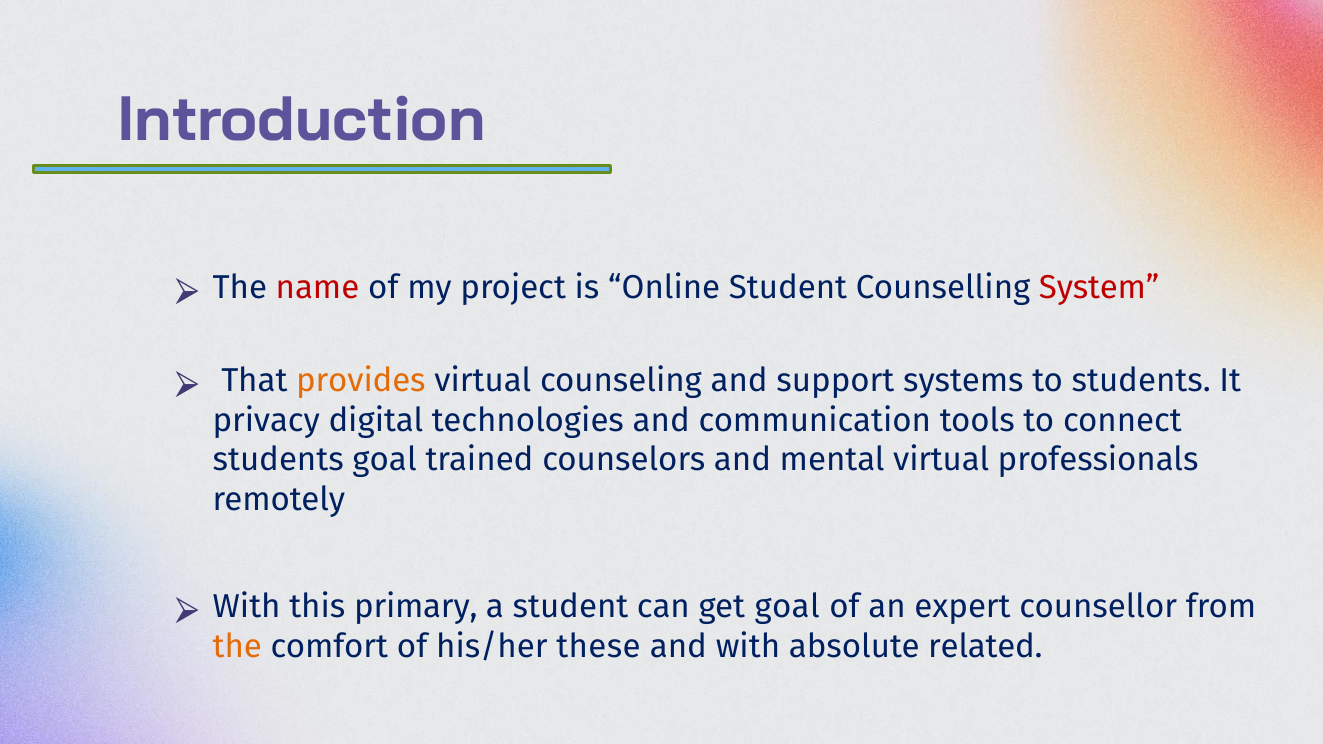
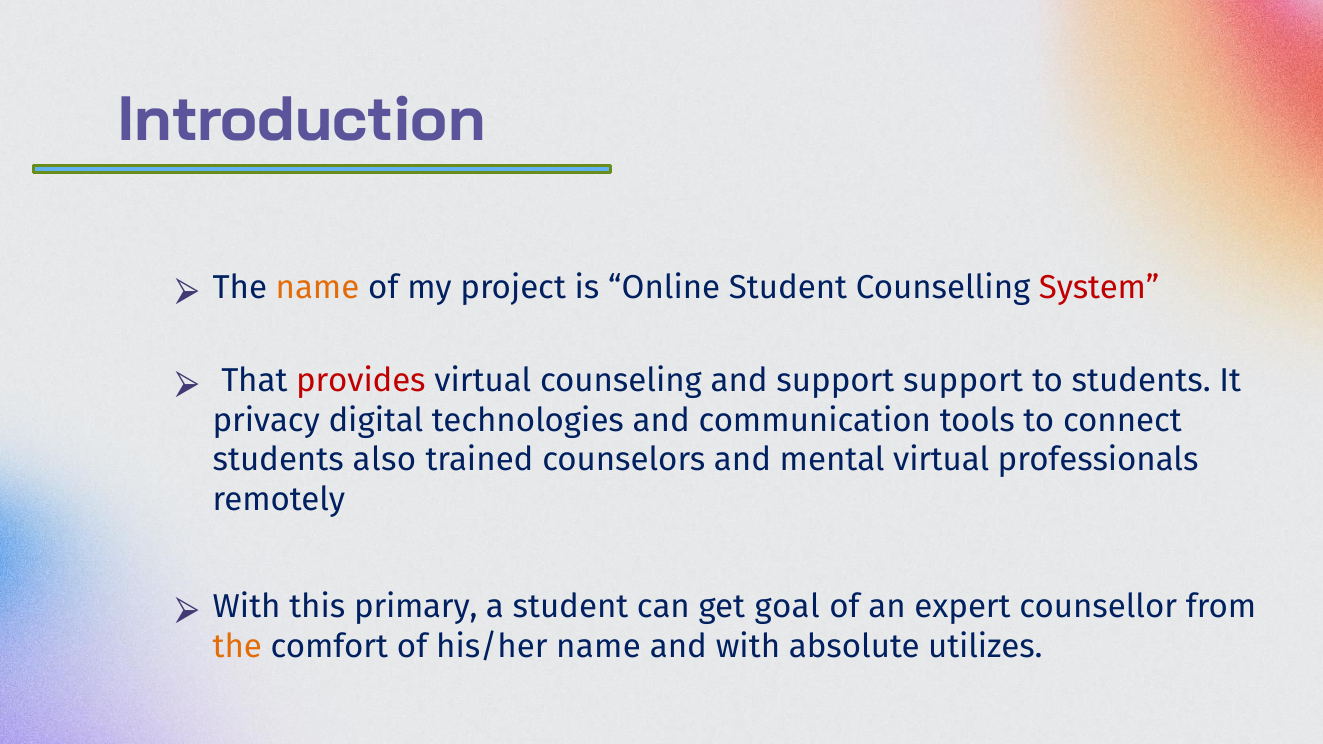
name at (317, 288) colour: red -> orange
provides colour: orange -> red
support systems: systems -> support
students goal: goal -> also
his/her these: these -> name
related: related -> utilizes
